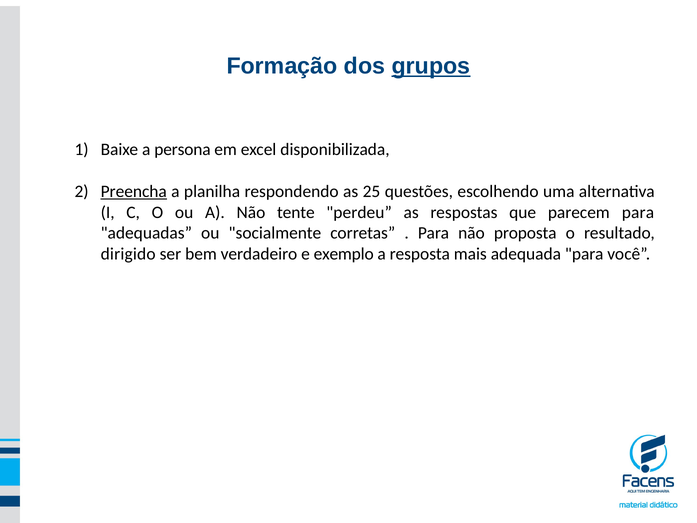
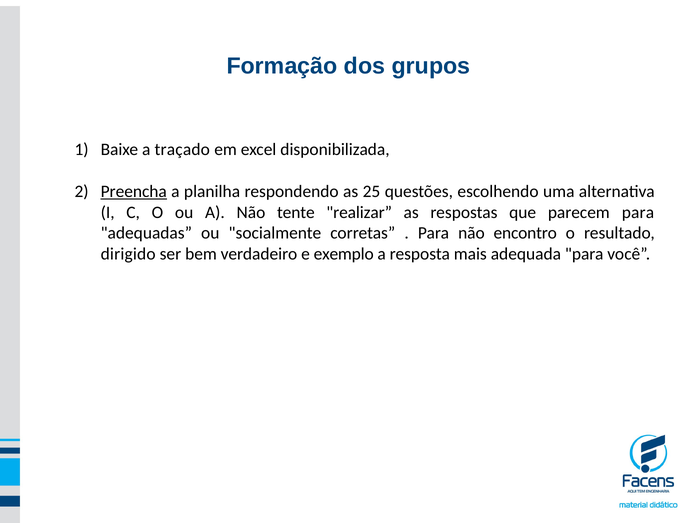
grupos underline: present -> none
persona: persona -> traçado
perdeu: perdeu -> realizar
proposta: proposta -> encontro
